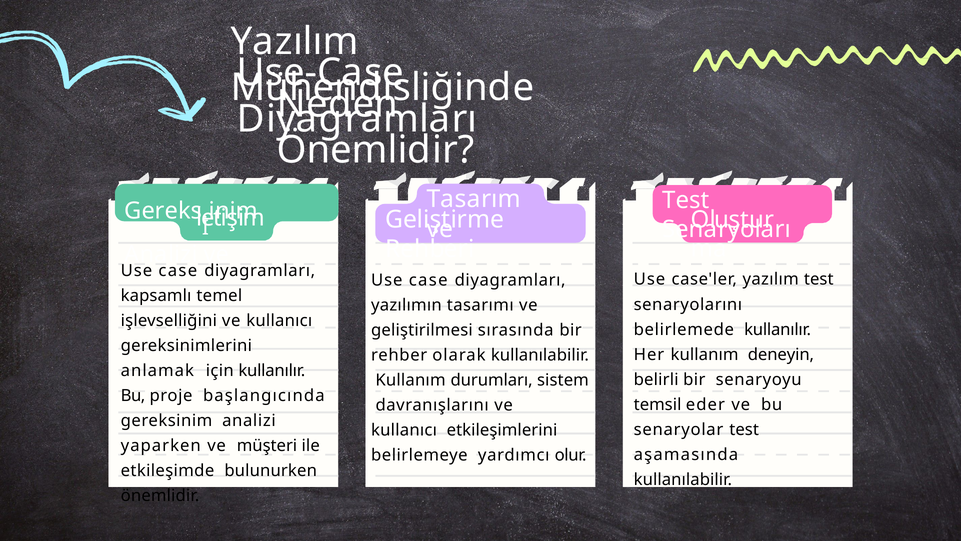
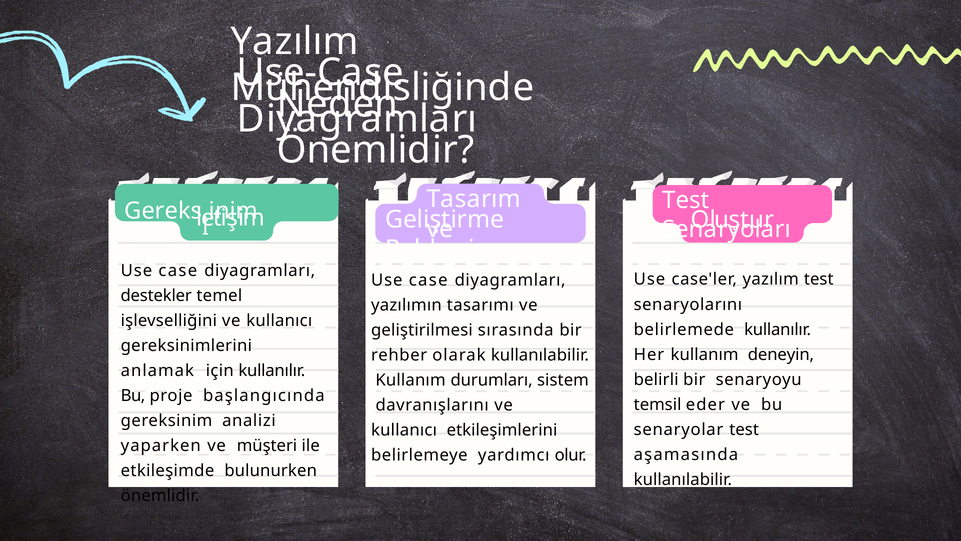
kapsamlı: kapsamlı -> destekler
